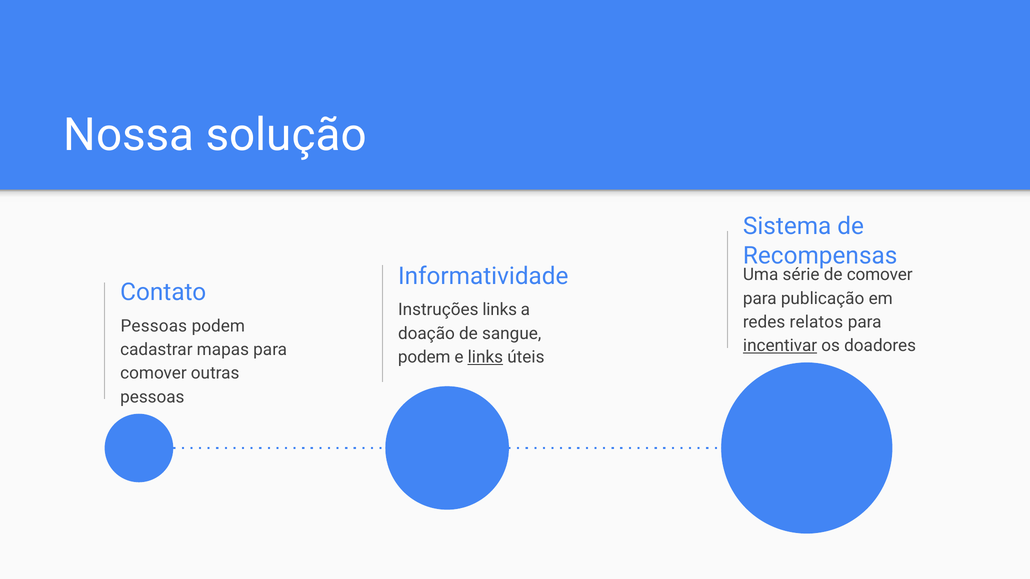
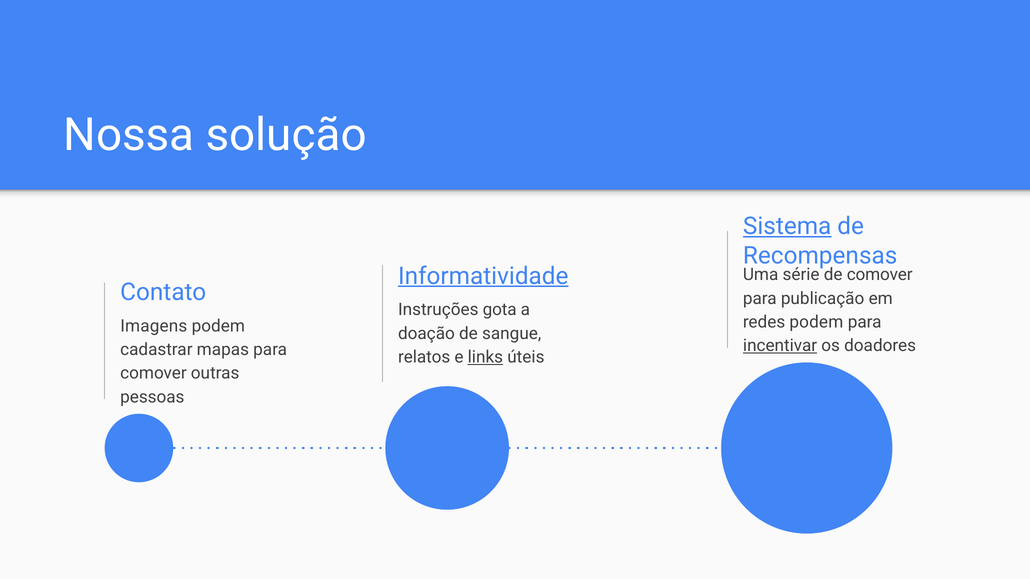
Sistema underline: none -> present
Informatividade underline: none -> present
Instruções links: links -> gota
redes relatos: relatos -> podem
Pessoas at (154, 326): Pessoas -> Imagens
podem at (424, 357): podem -> relatos
